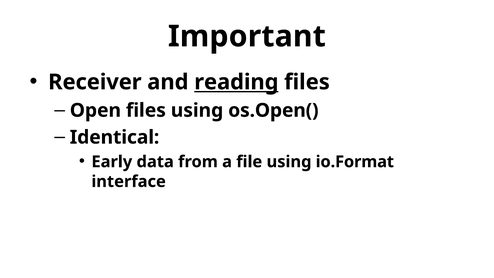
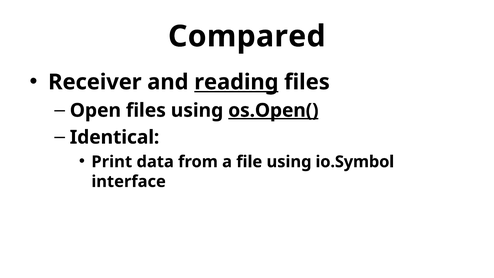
Important: Important -> Compared
os.Open( underline: none -> present
Early: Early -> Print
io.Format: io.Format -> io.Symbol
